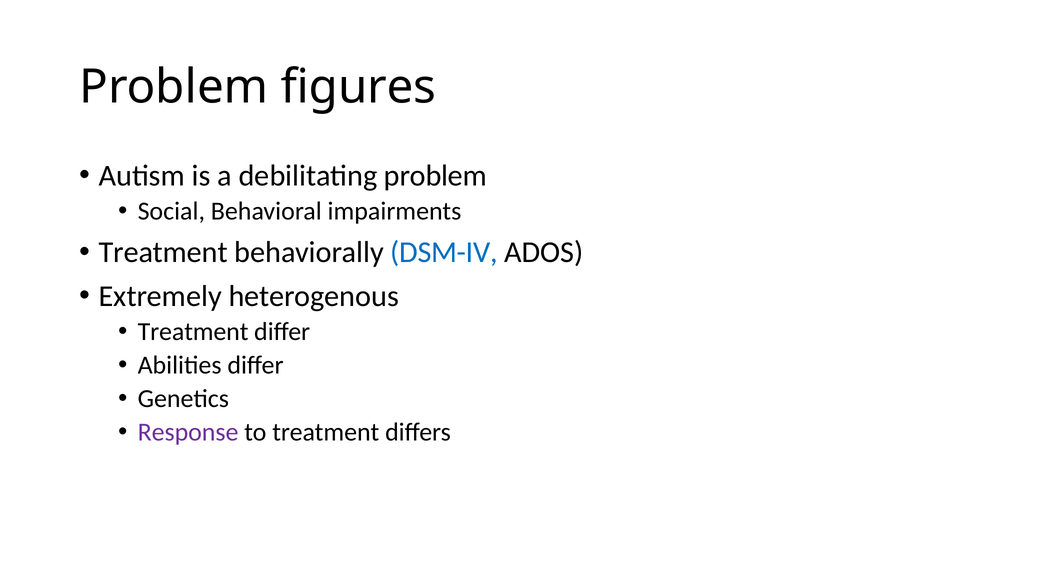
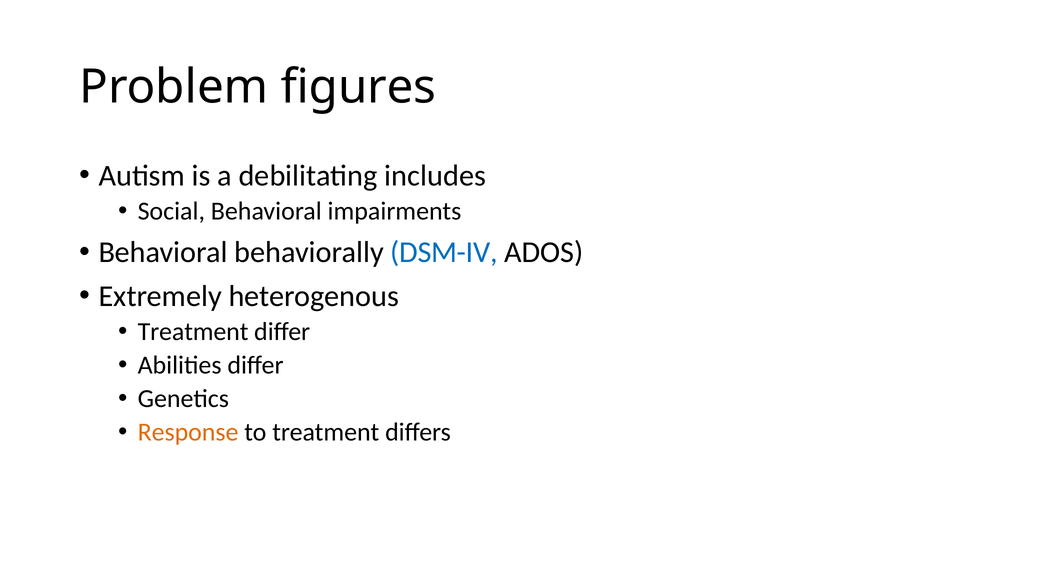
debilitating problem: problem -> includes
Treatment at (163, 253): Treatment -> Behavioral
Response colour: purple -> orange
